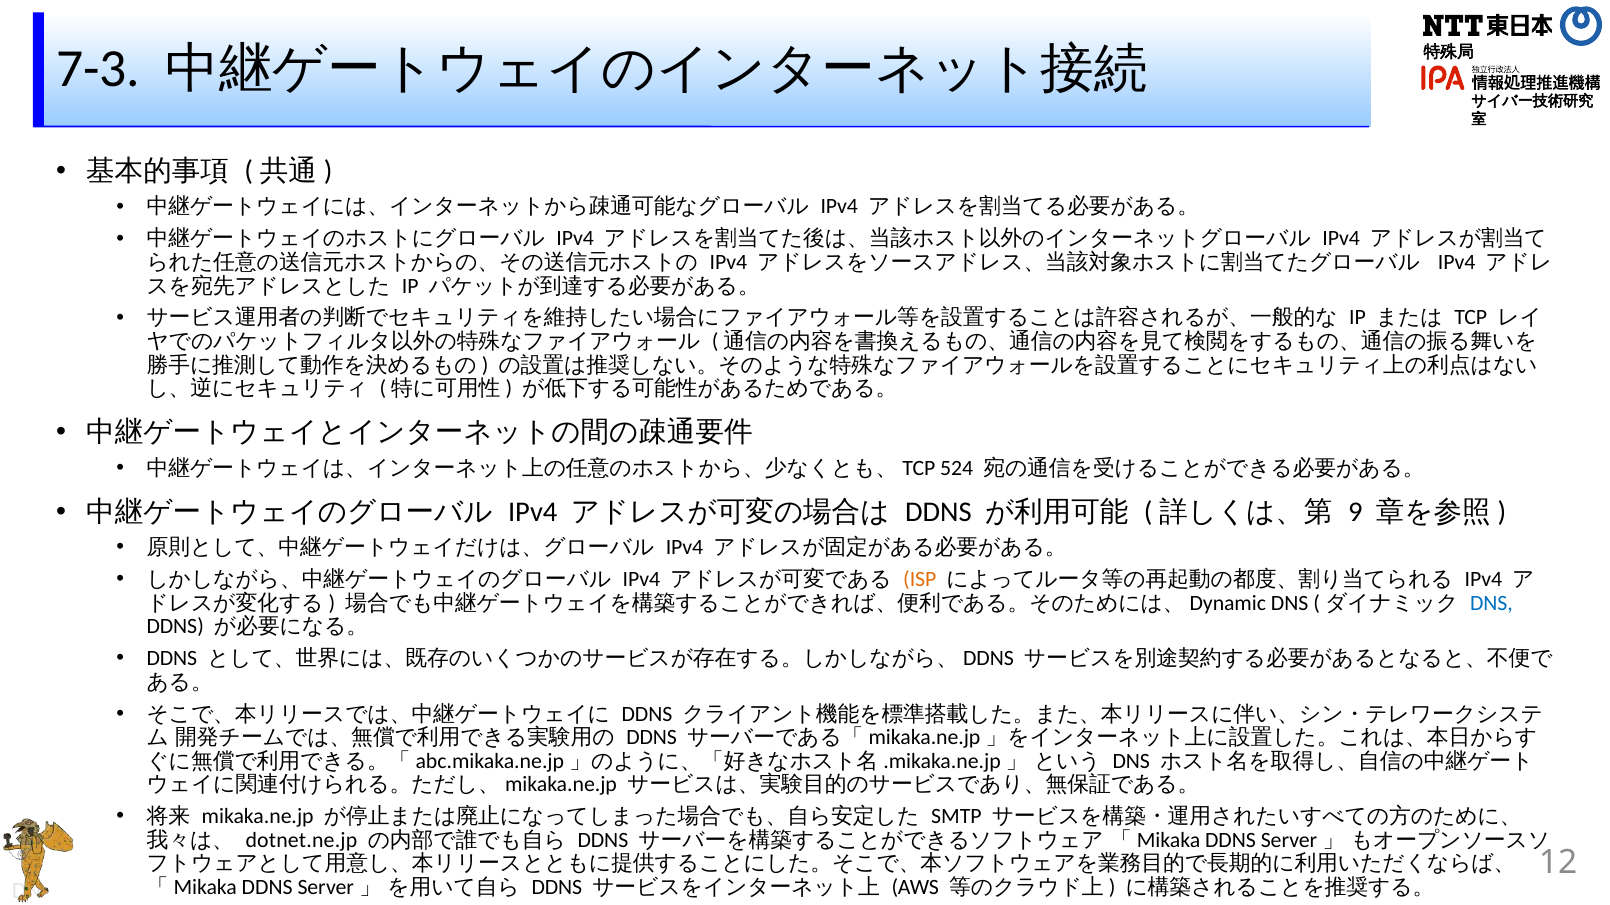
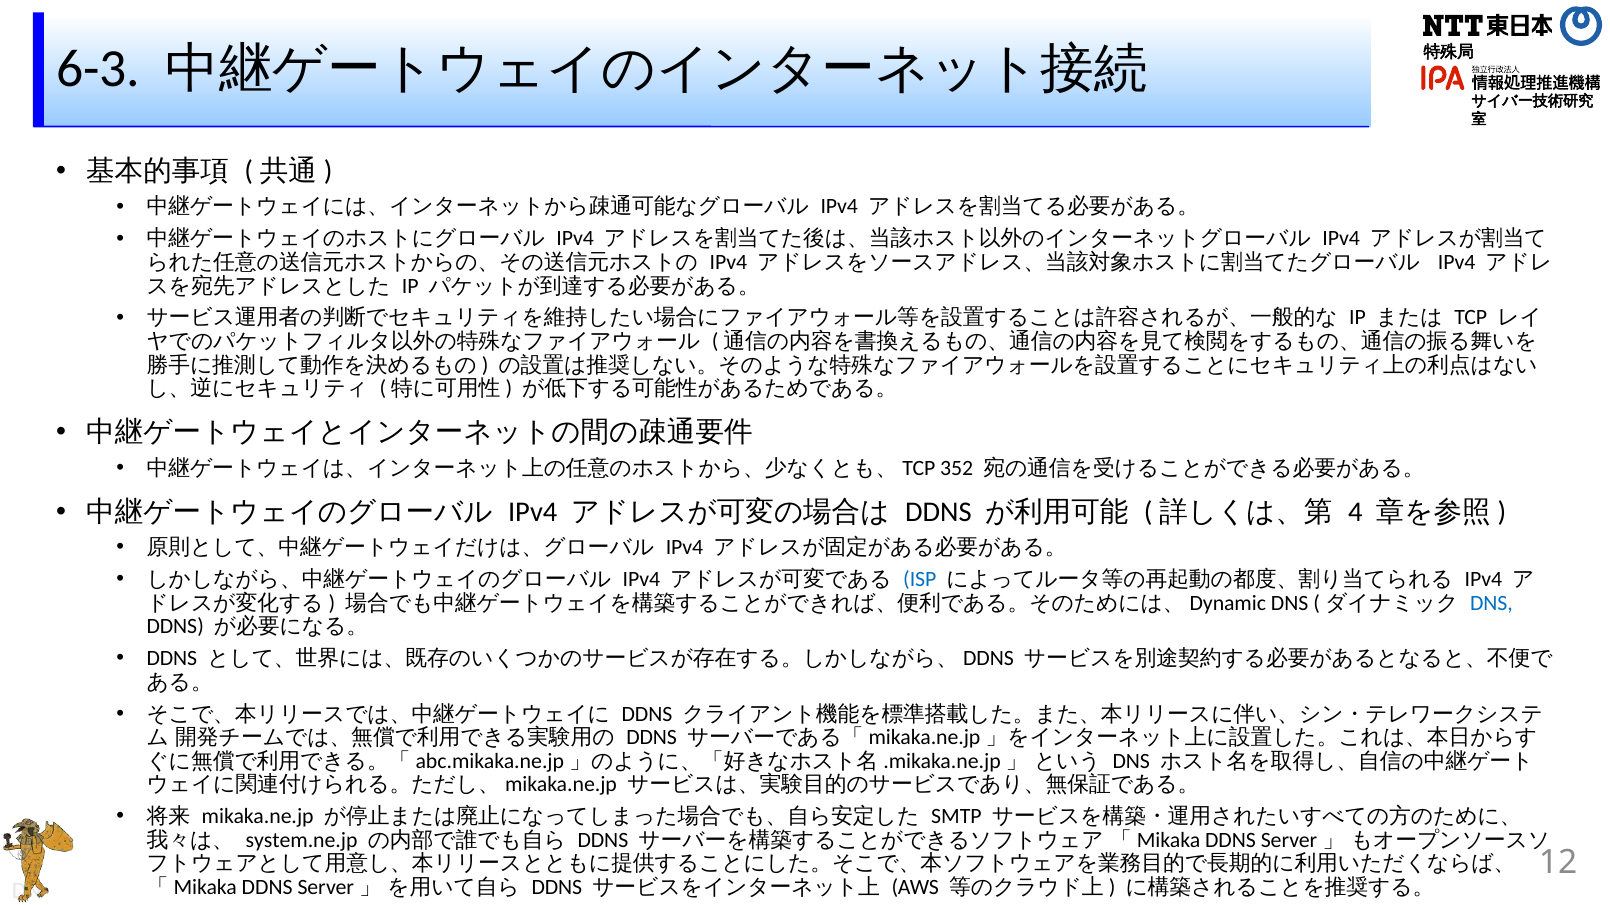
7-3: 7-3 -> 6-3
524: 524 -> 352
9: 9 -> 4
ISP colour: orange -> blue
dotnet.ne.jp: dotnet.ne.jp -> system.ne.jp
